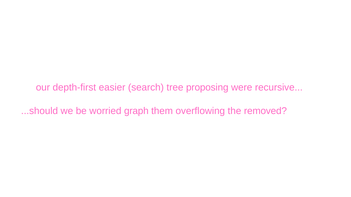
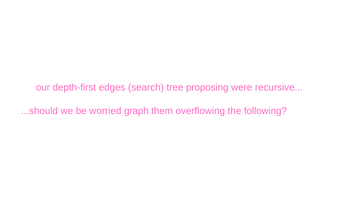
easier: easier -> edges
removed: removed -> following
